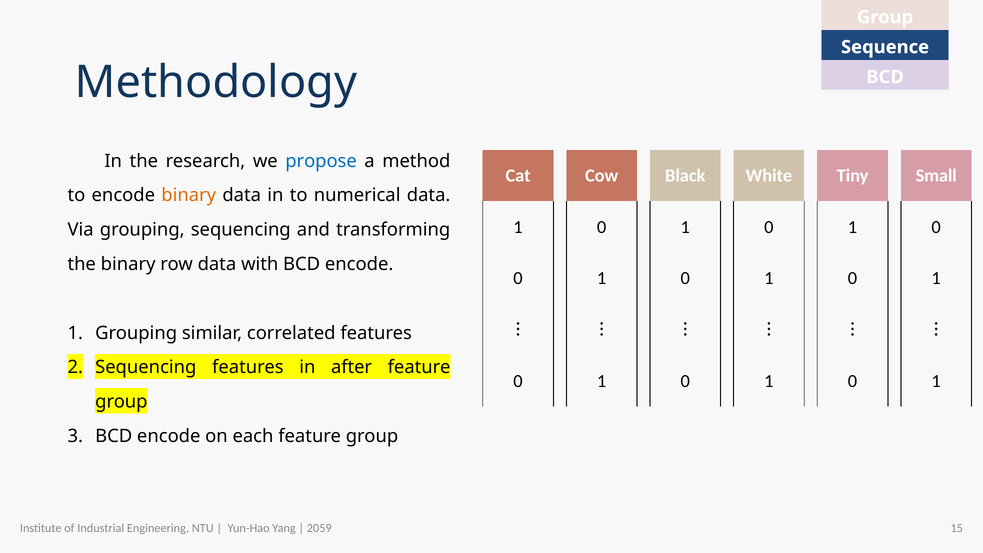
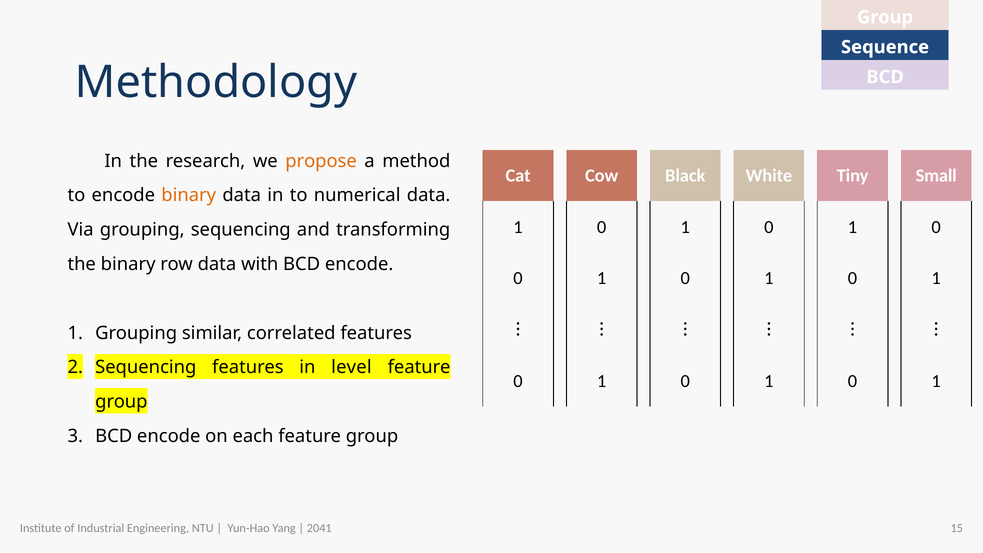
propose colour: blue -> orange
after: after -> level
2059: 2059 -> 2041
